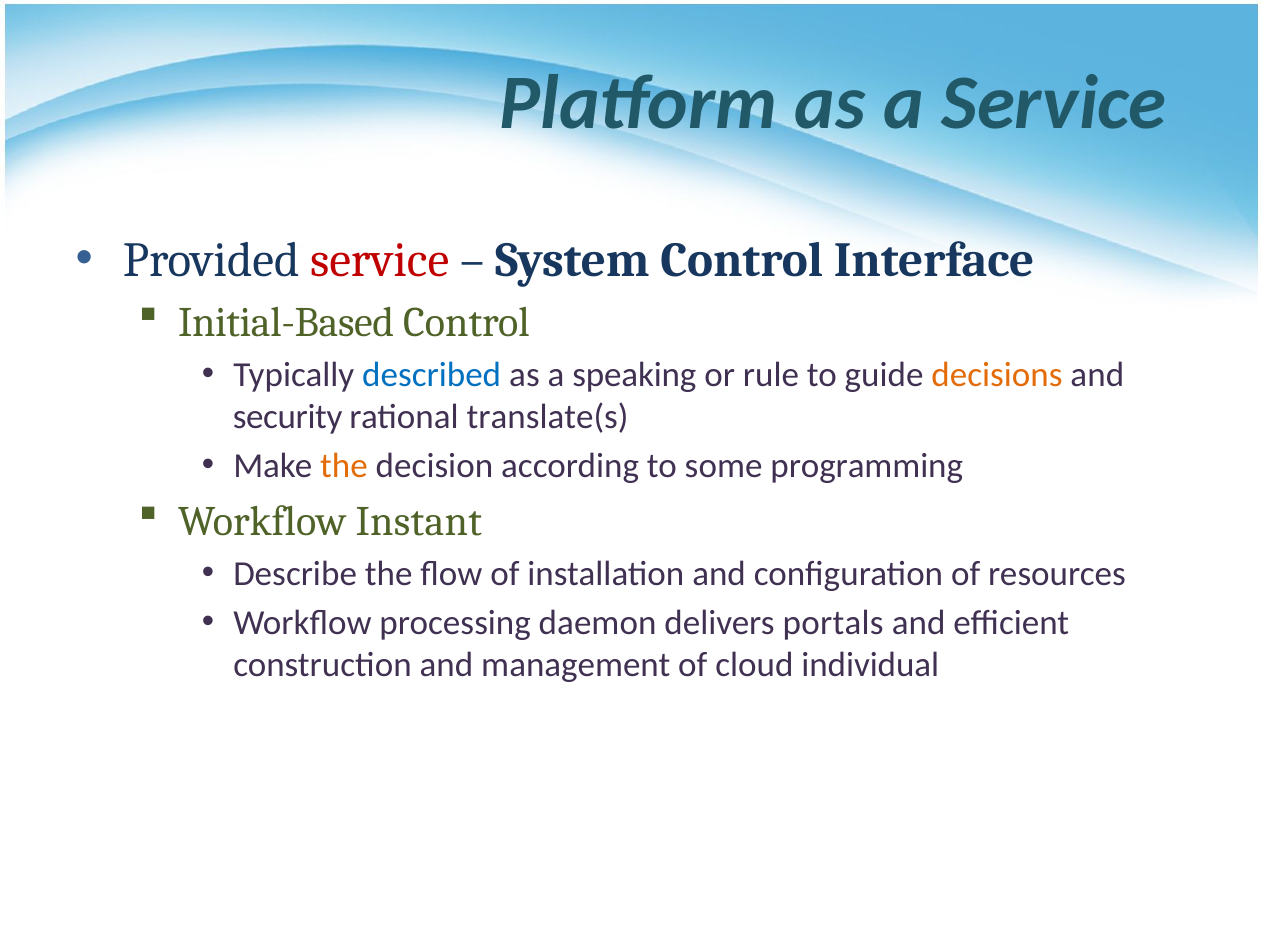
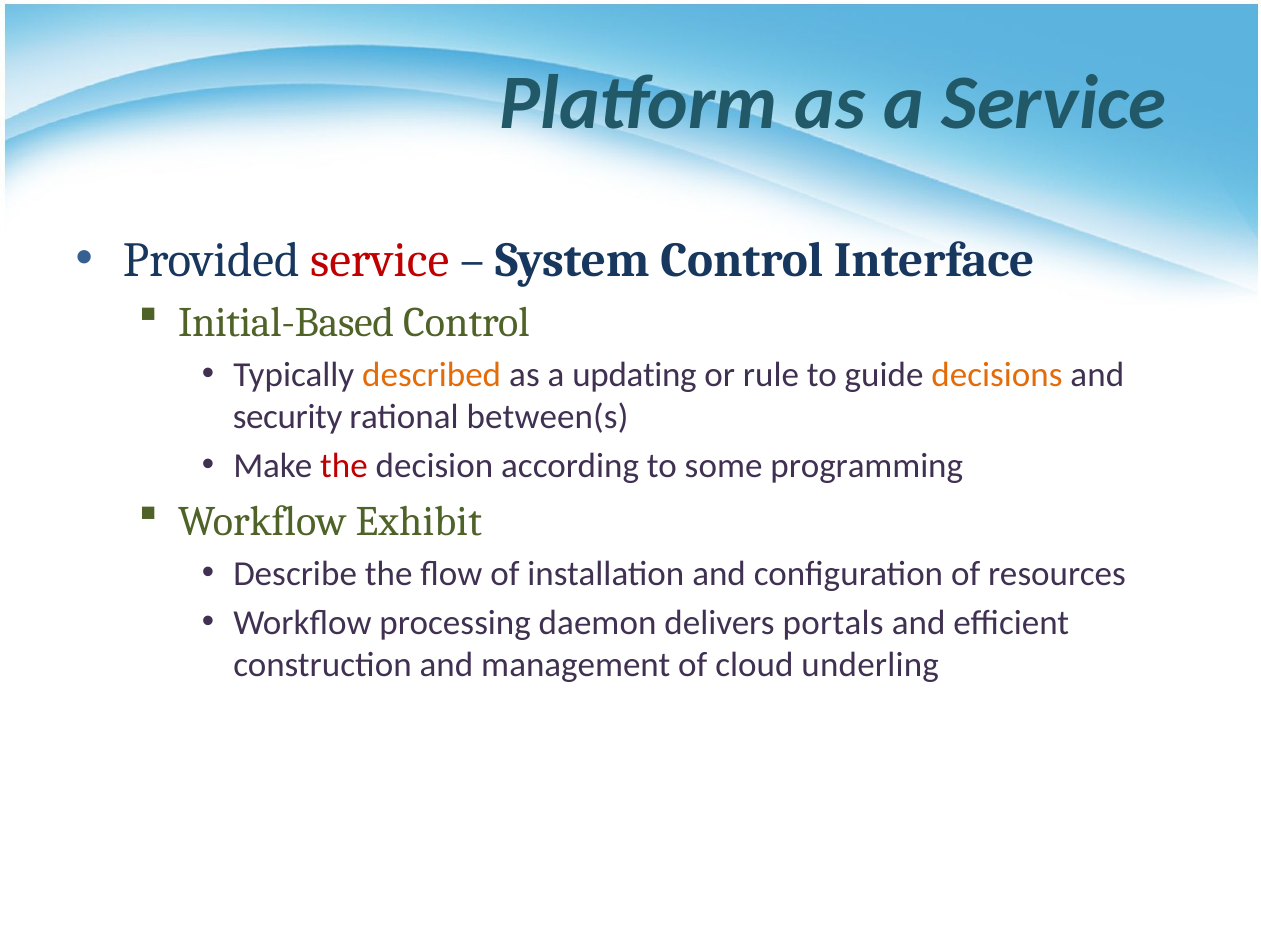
described colour: blue -> orange
speaking: speaking -> updating
translate(s: translate(s -> between(s
the at (344, 466) colour: orange -> red
Instant: Instant -> Exhibit
individual: individual -> underling
